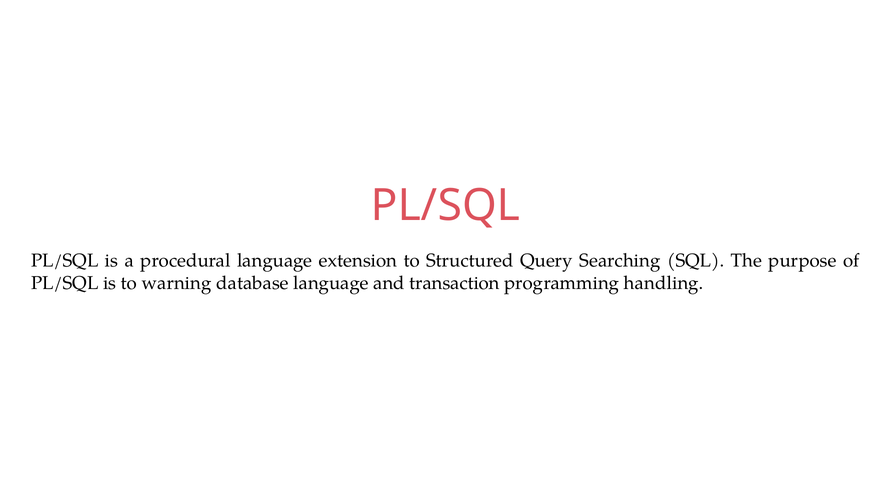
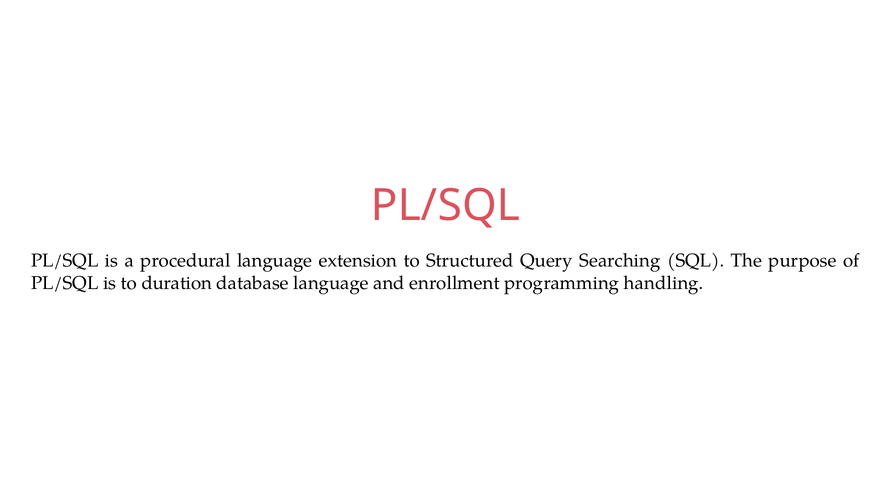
warning: warning -> duration
transaction: transaction -> enrollment
